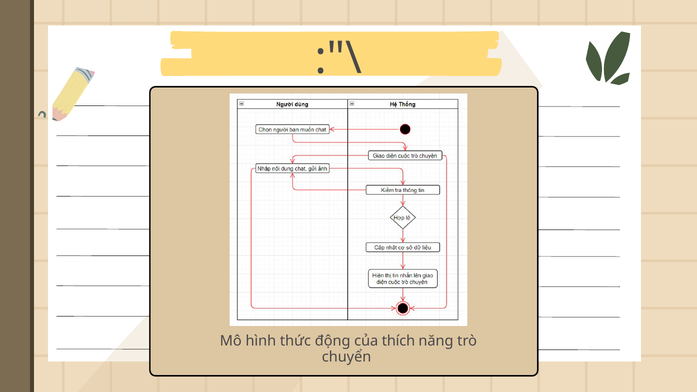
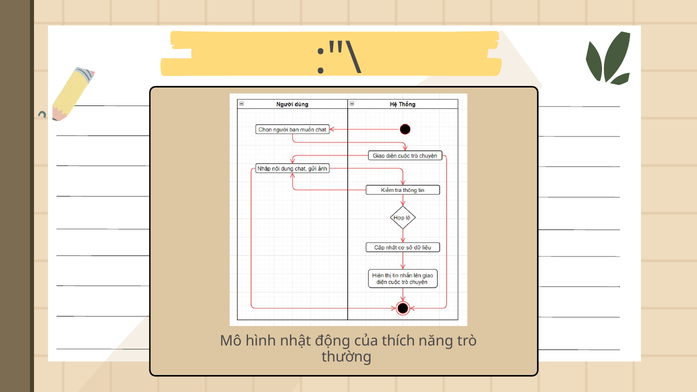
thức: thức -> nhật
chuyển: chuyển -> thường
